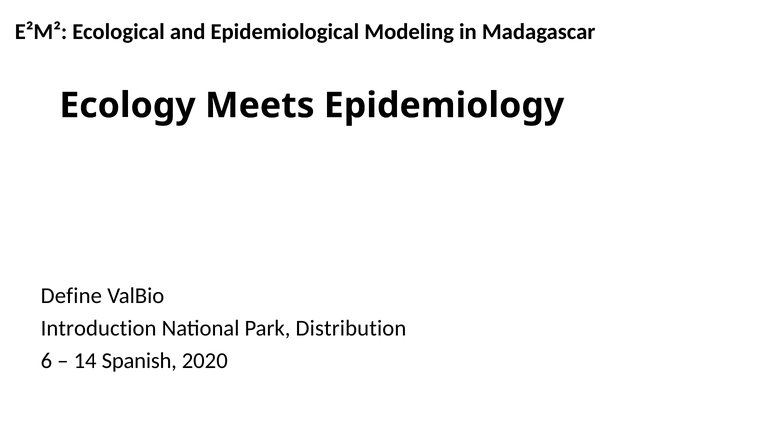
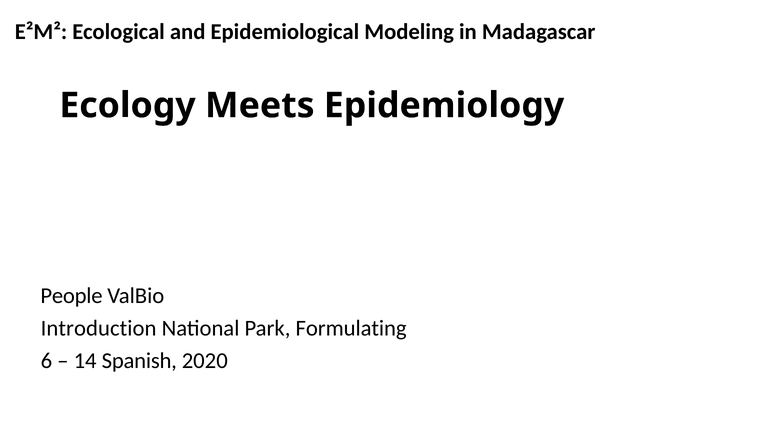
Define: Define -> People
Distribution: Distribution -> Formulating
